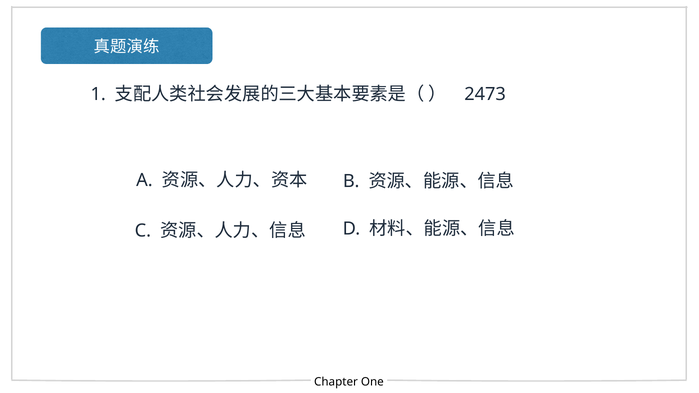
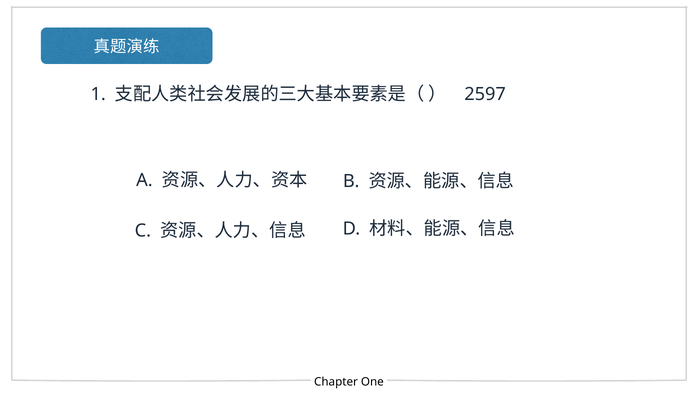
2473: 2473 -> 2597
